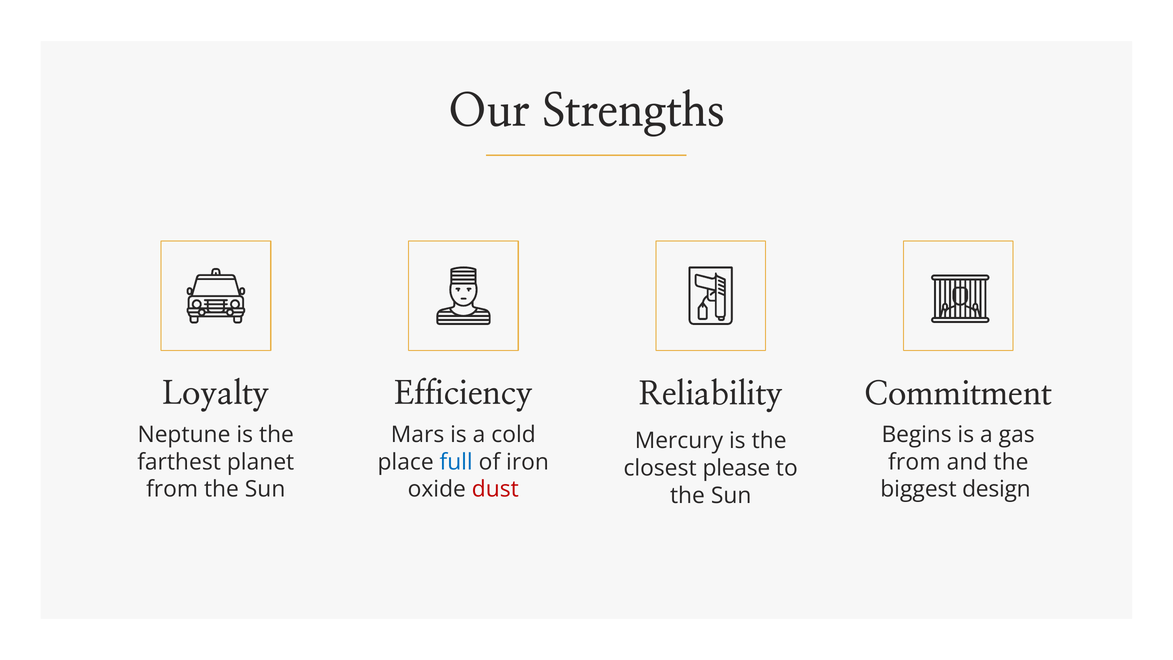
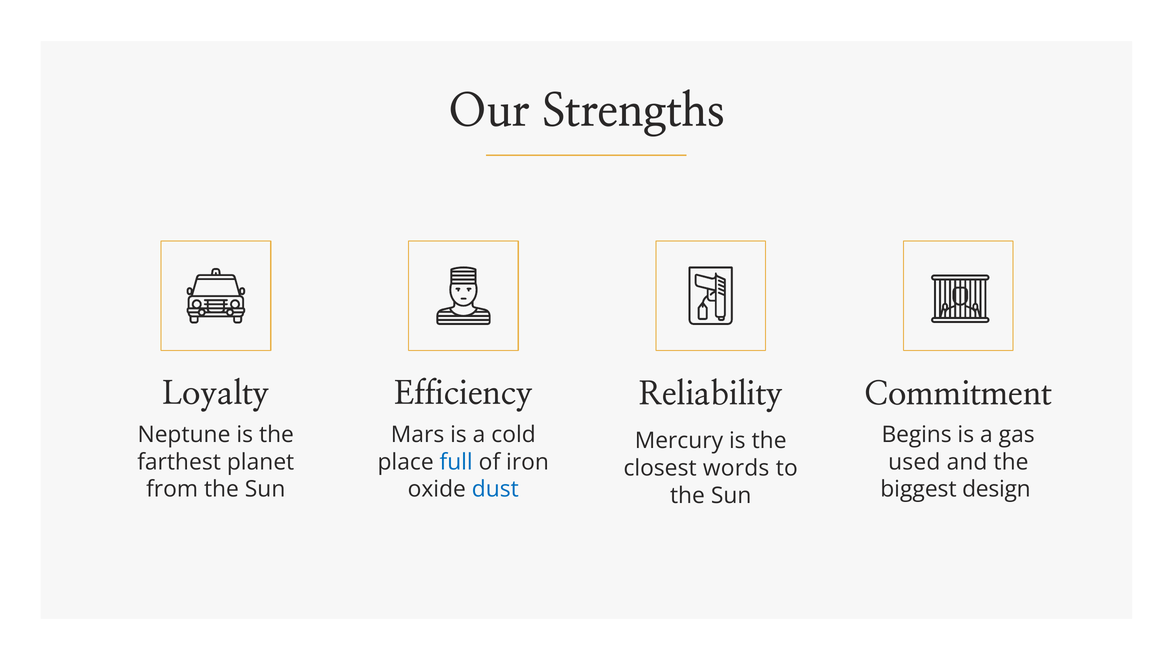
from at (914, 462): from -> used
please: please -> words
dust colour: red -> blue
